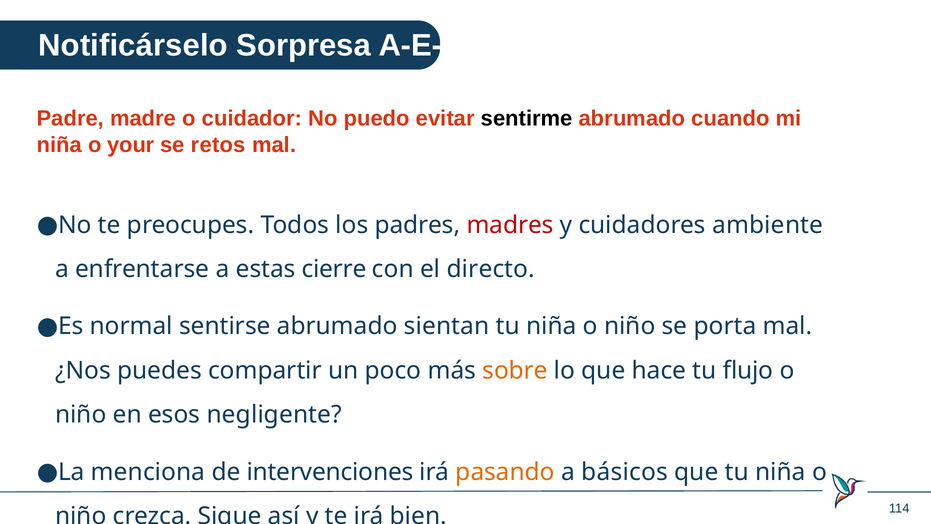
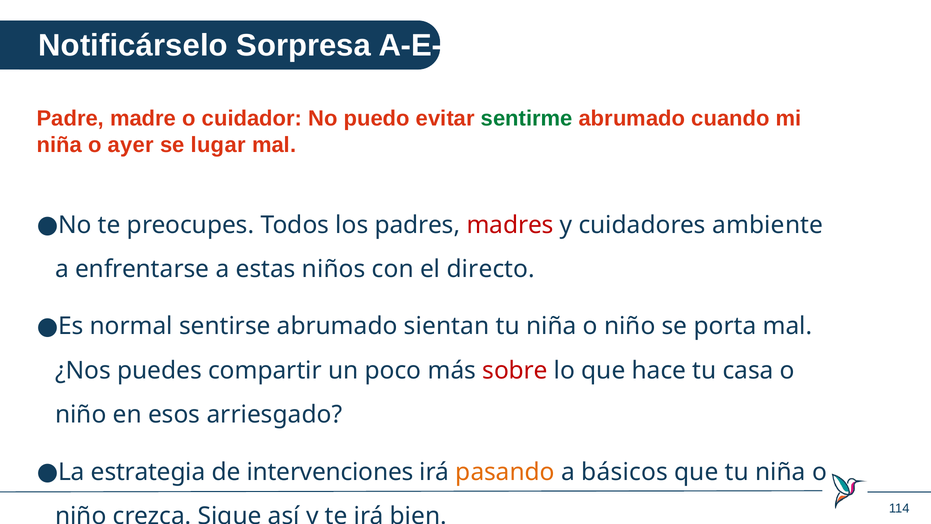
sentirme colour: black -> green
your: your -> ayer
retos: retos -> lugar
cierre: cierre -> niños
sobre colour: orange -> red
flujo: flujo -> casa
negligente: negligente -> arriesgado
menciona: menciona -> estrategia
